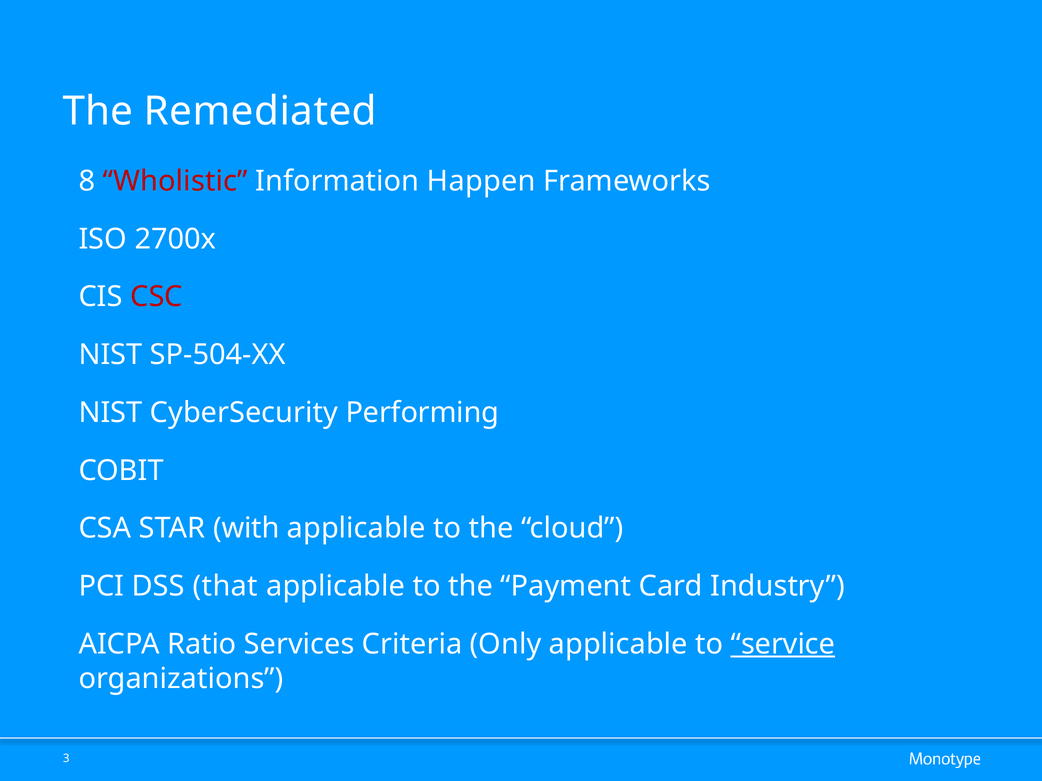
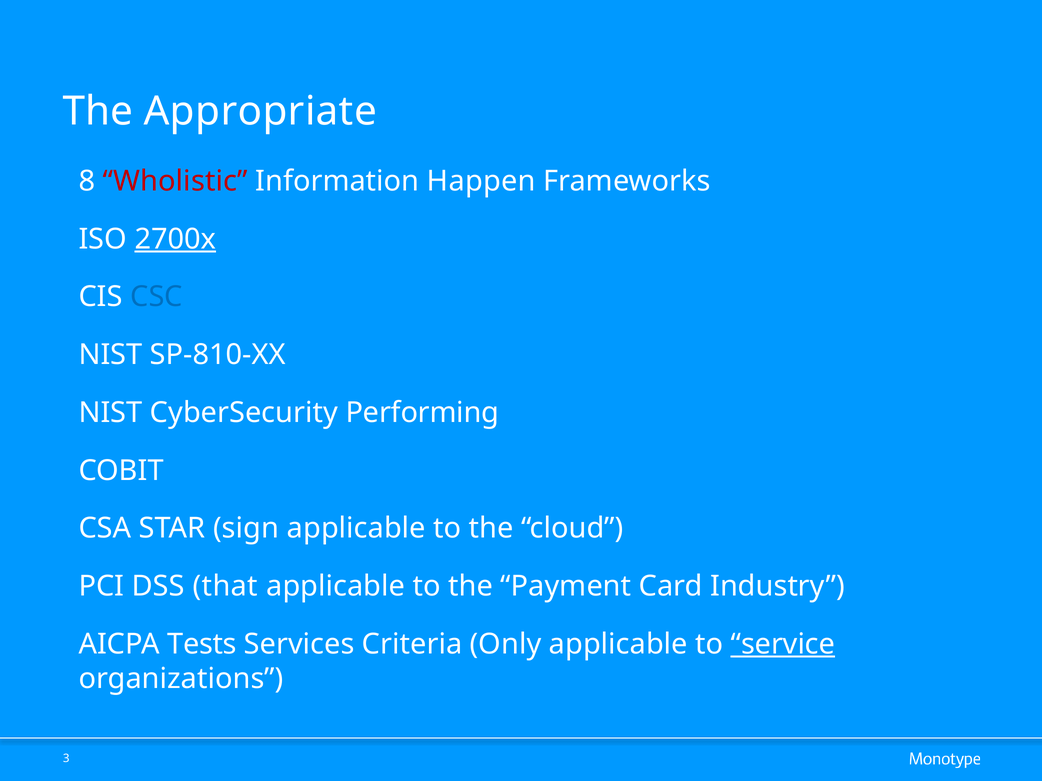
Remediated: Remediated -> Appropriate
2700x underline: none -> present
CSC colour: red -> blue
SP-504-XX: SP-504-XX -> SP-810-XX
with: with -> sign
Ratio: Ratio -> Tests
